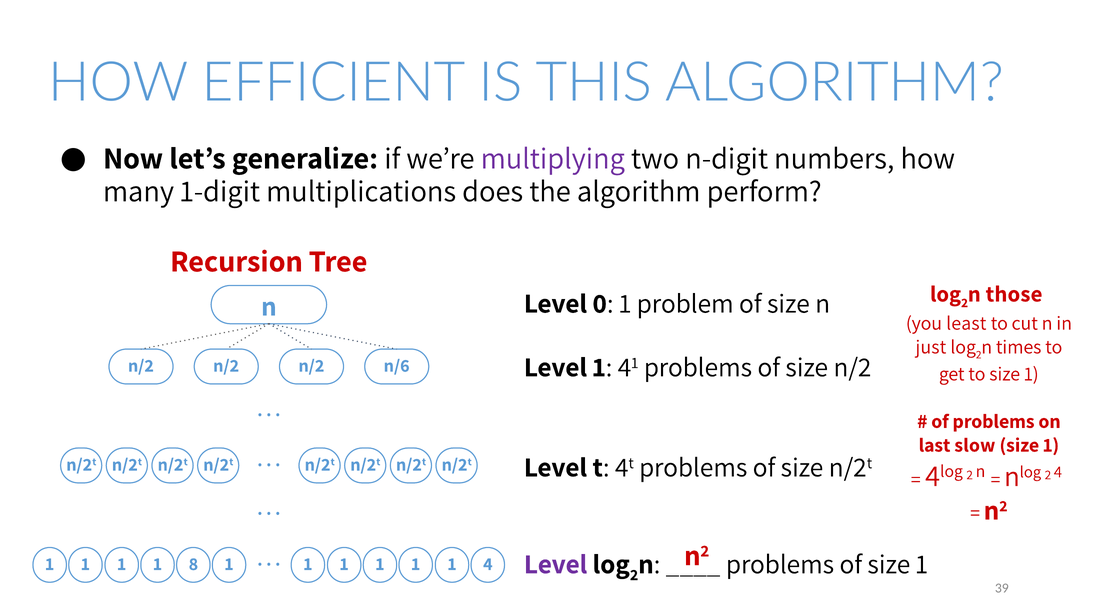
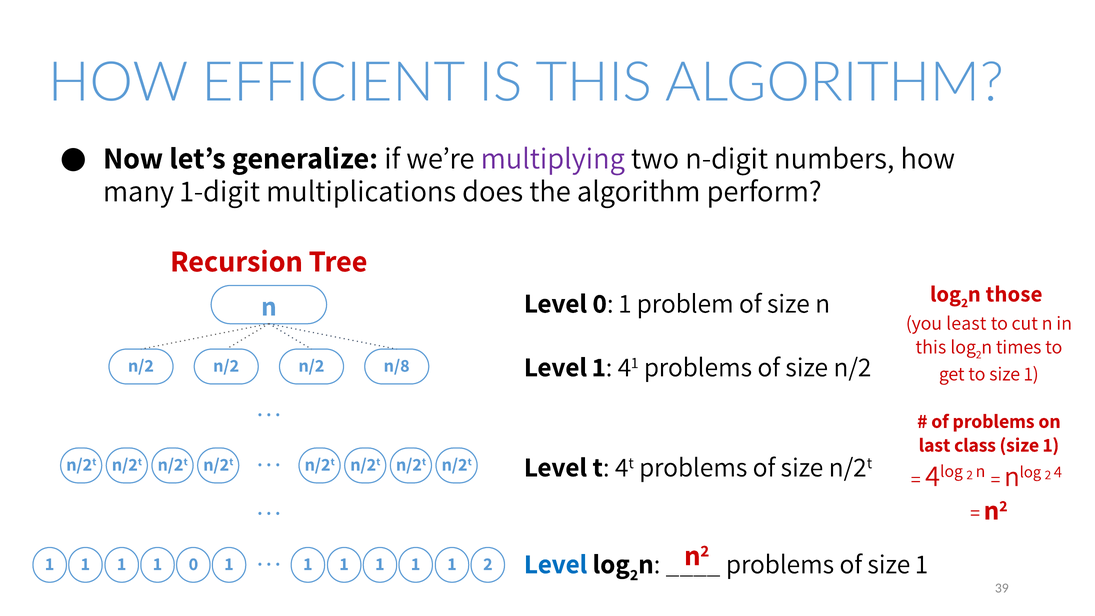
just at (931, 347): just -> this
n/6: n/6 -> n/8
slow: slow -> class
Level at (556, 564) colour: purple -> blue
1 8: 8 -> 0
1 4: 4 -> 2
